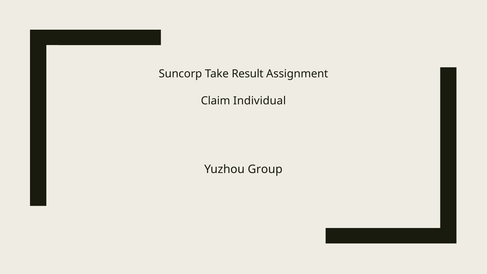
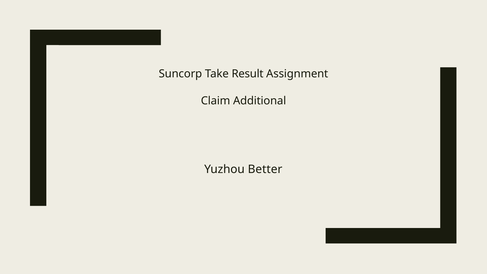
Individual: Individual -> Additional
Group: Group -> Better
